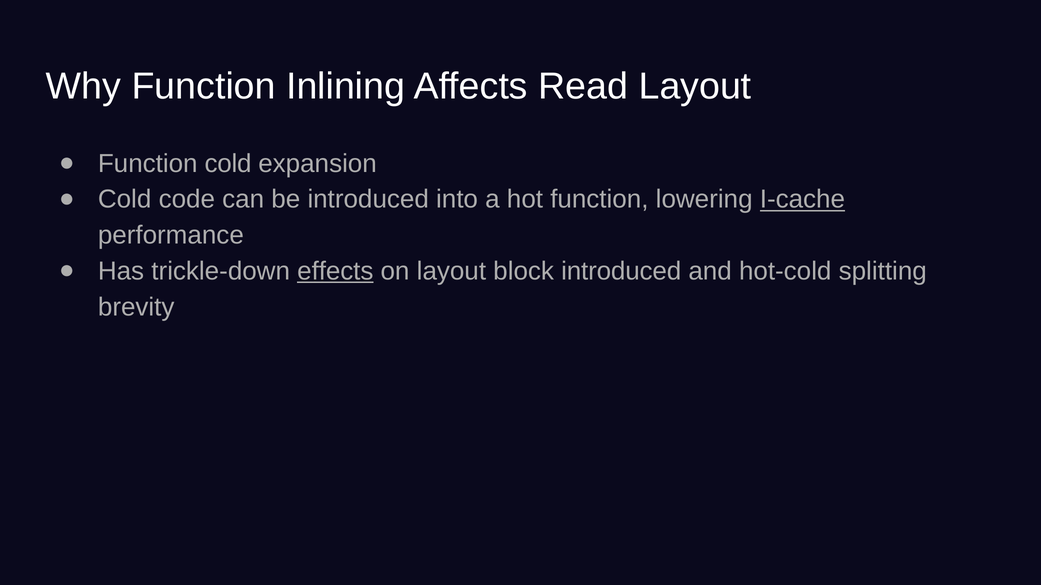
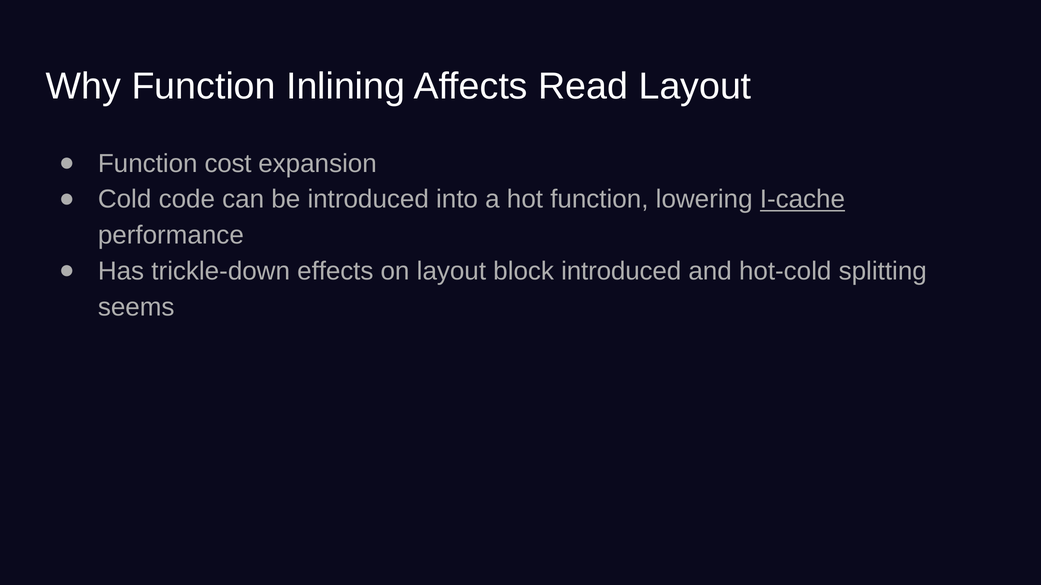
Function cold: cold -> cost
effects underline: present -> none
brevity: brevity -> seems
